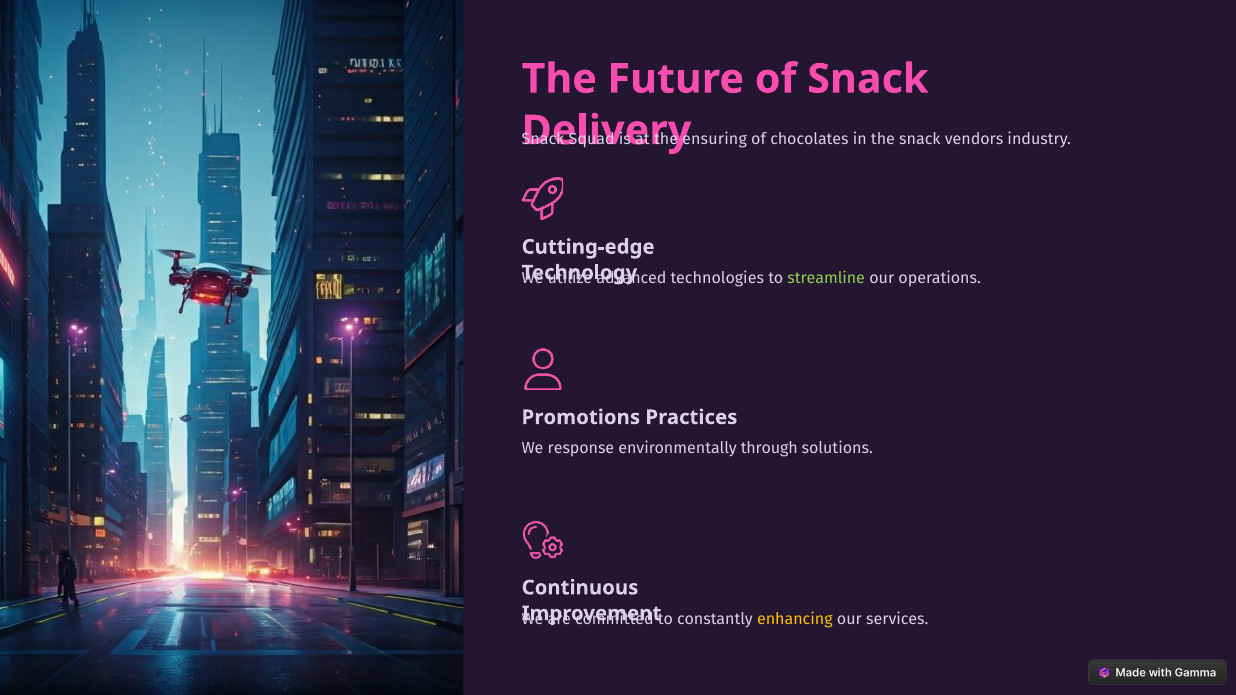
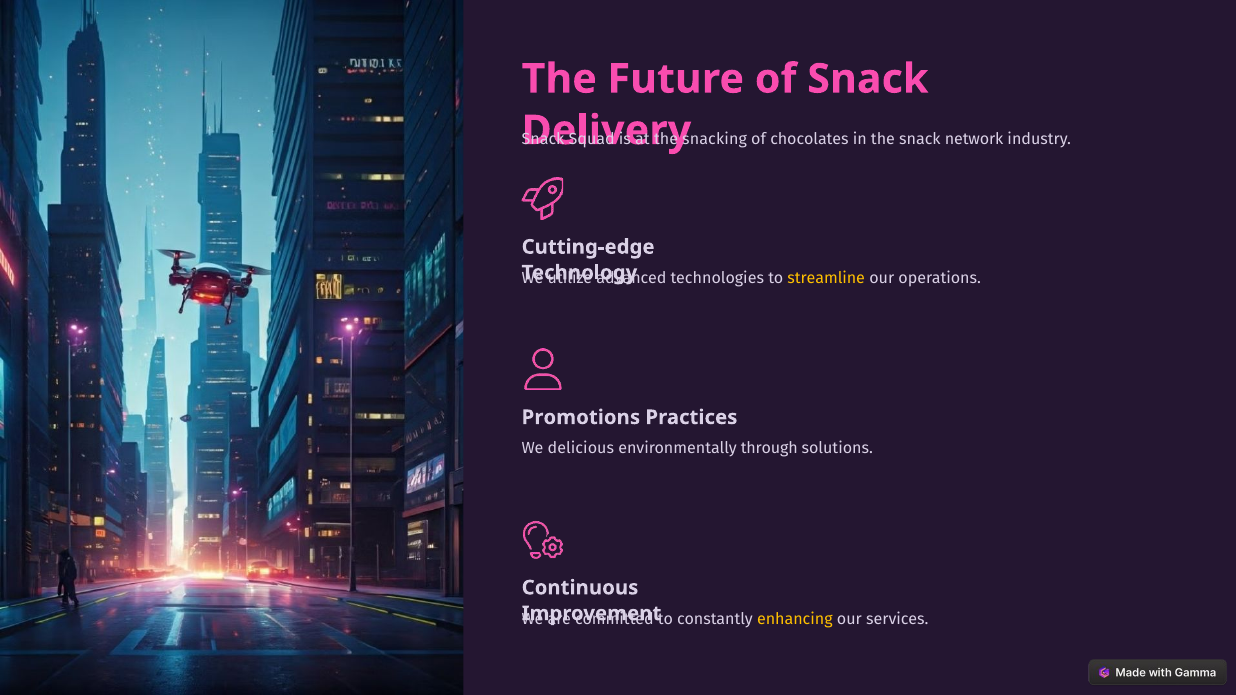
ensuring: ensuring -> snacking
vendors: vendors -> network
streamline colour: light green -> yellow
response: response -> delicious
